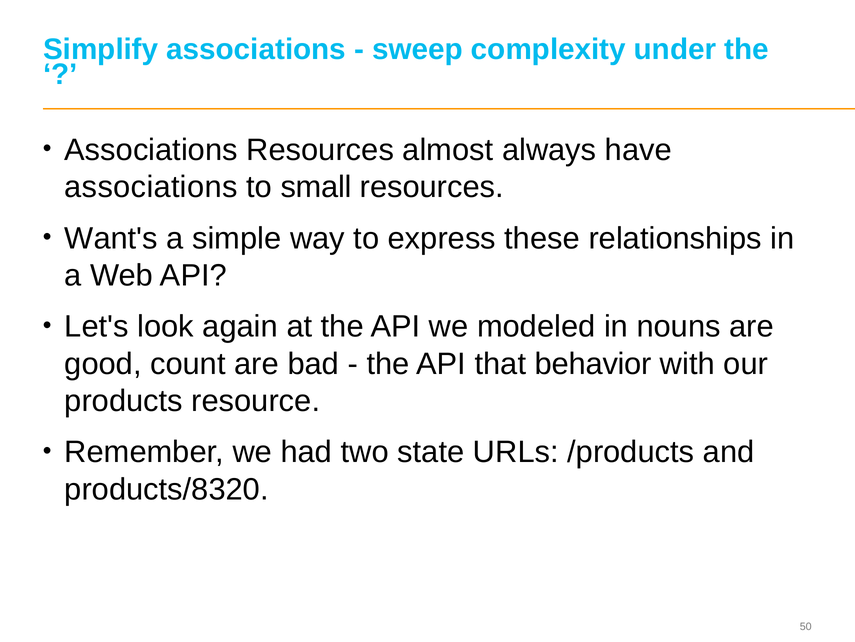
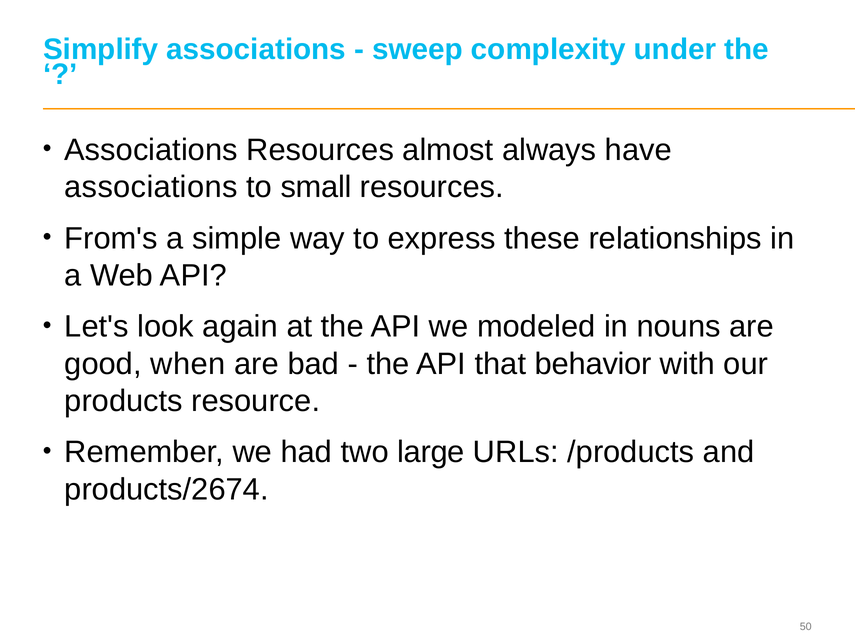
Want's: Want's -> From's
count: count -> when
state: state -> large
products/8320: products/8320 -> products/2674
